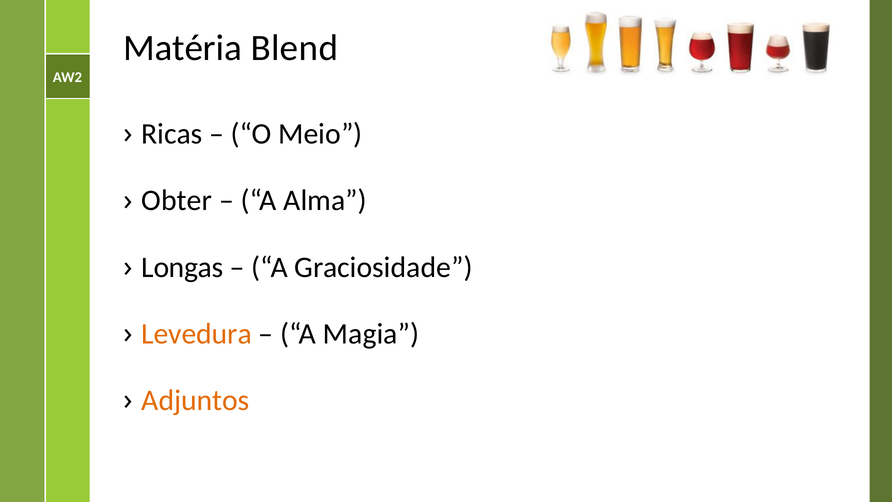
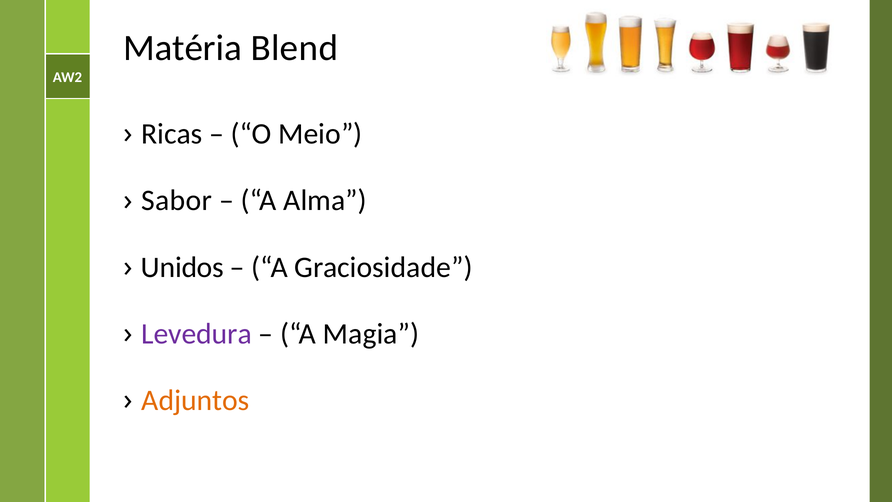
Obter: Obter -> Sabor
Longas: Longas -> Unidos
Levedura colour: orange -> purple
